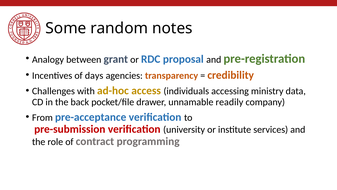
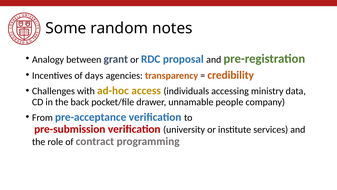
readily: readily -> people
